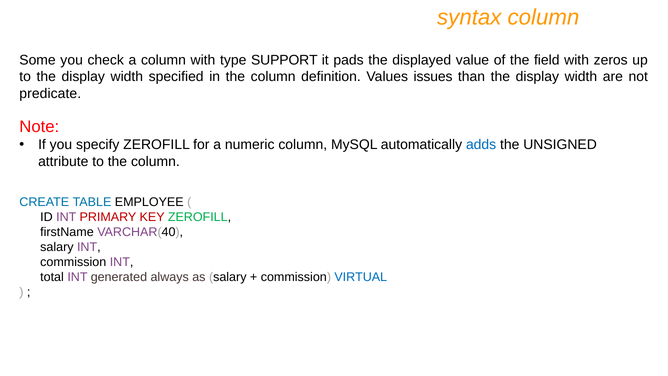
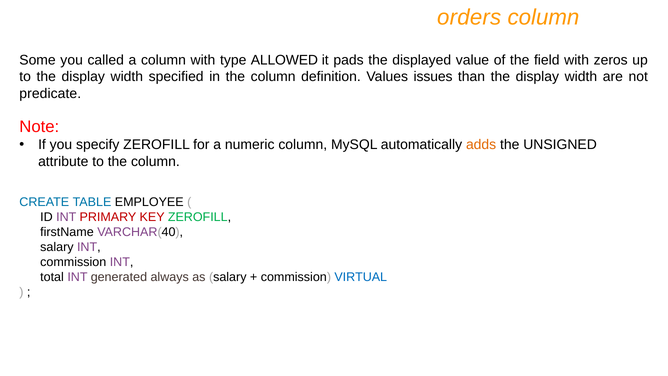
syntax: syntax -> orders
check: check -> called
SUPPORT: SUPPORT -> ALLOWED
adds colour: blue -> orange
